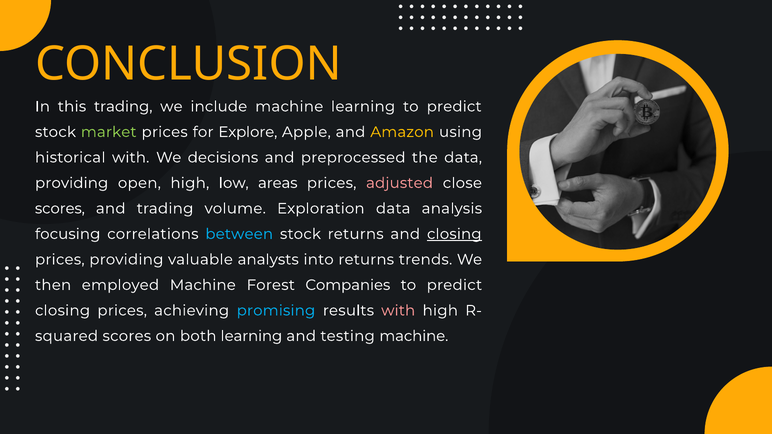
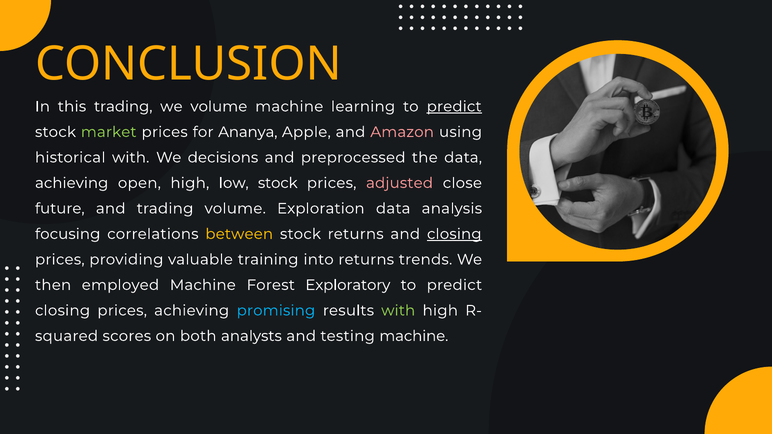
we include: include -> volume
predict at (454, 107) underline: none -> present
Explore: Explore -> Ananya
Amazon colour: yellow -> pink
providing at (72, 183): providing -> achieving
low areas: areas -> stock
scores at (60, 209): scores -> future
between colour: light blue -> yellow
analysts: analysts -> training
Companies: Companies -> Exploratory
with at (398, 311) colour: pink -> light green
both learning: learning -> analysts
